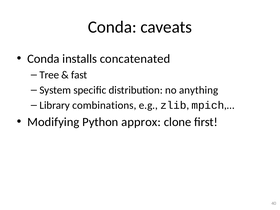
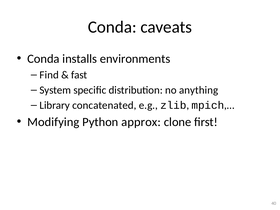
concatenated: concatenated -> environments
Tree: Tree -> Find
combinations: combinations -> concatenated
